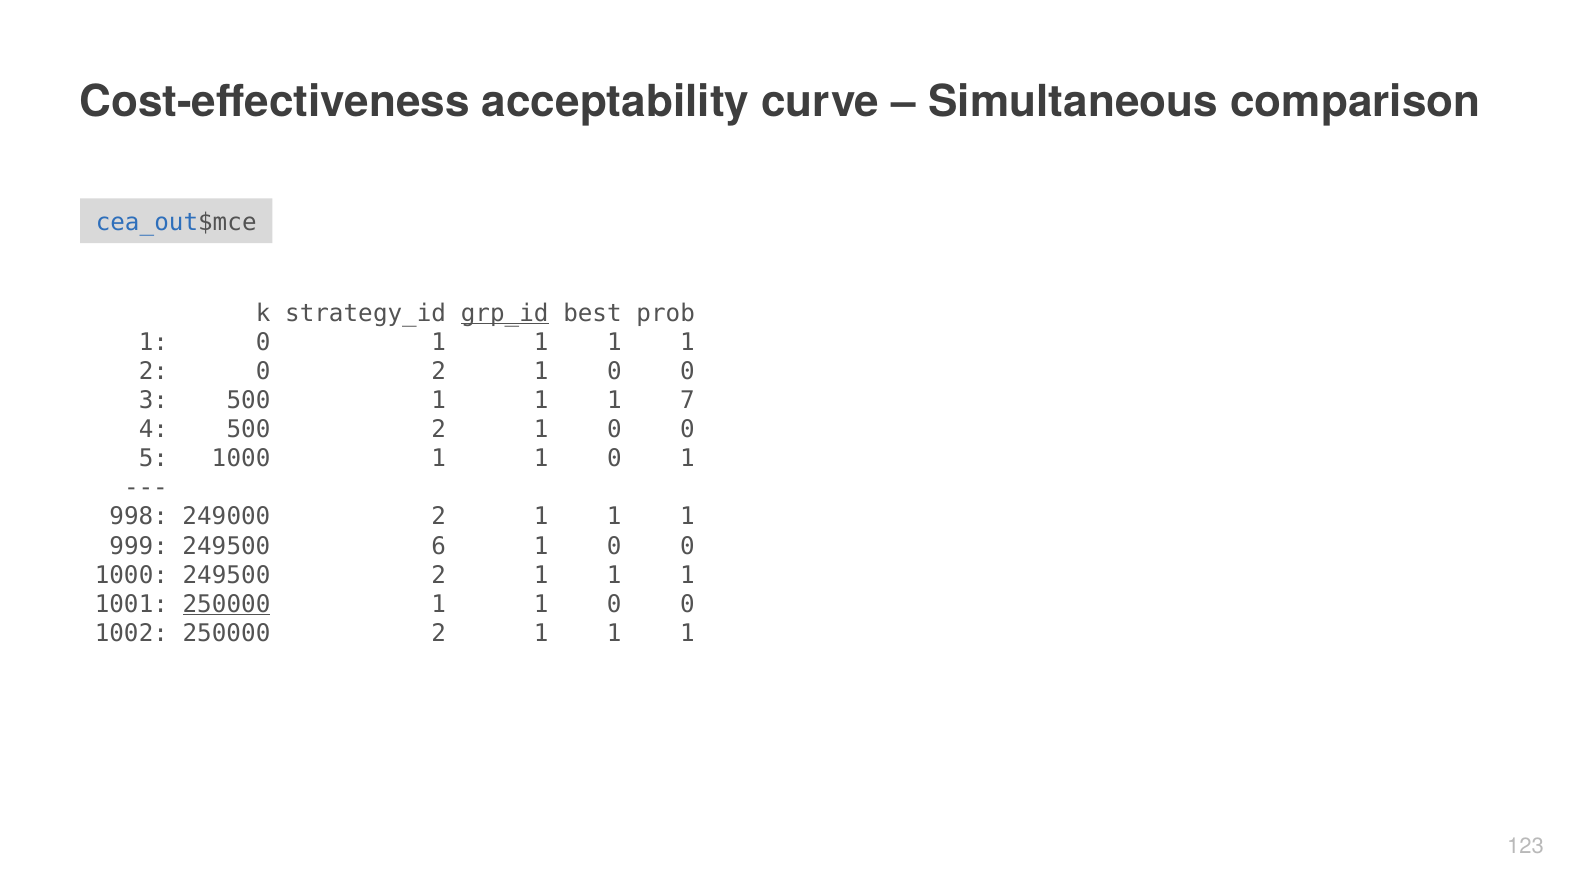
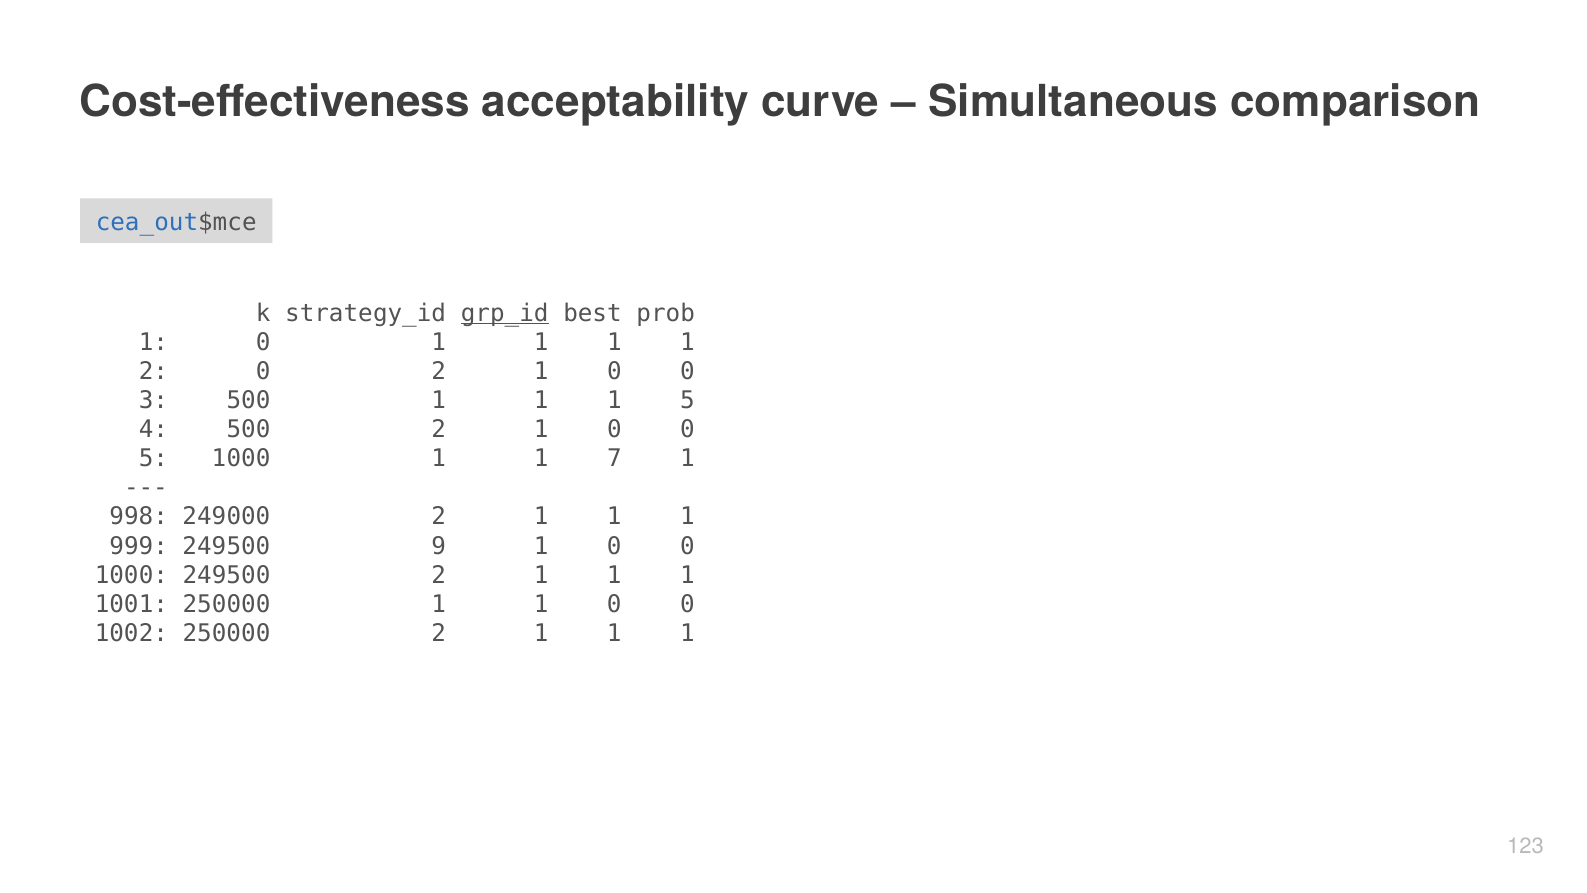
1 7: 7 -> 5
1000 1 1 0: 0 -> 7
6: 6 -> 9
250000 at (226, 604) underline: present -> none
